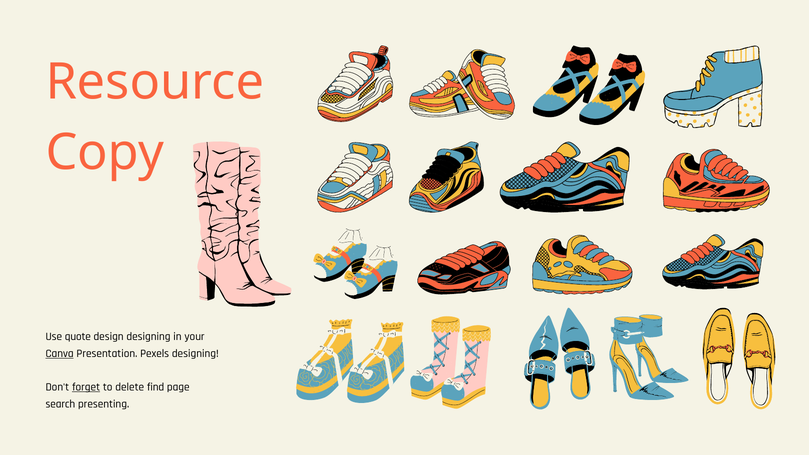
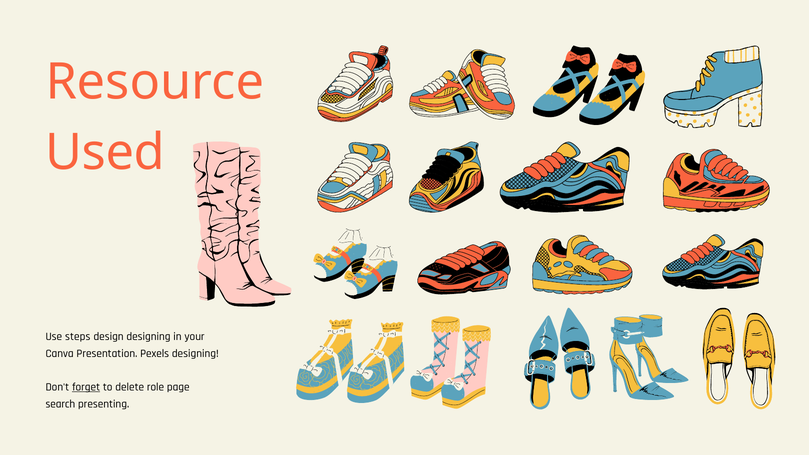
Copy: Copy -> Used
quote: quote -> steps
Canva underline: present -> none
find: find -> role
